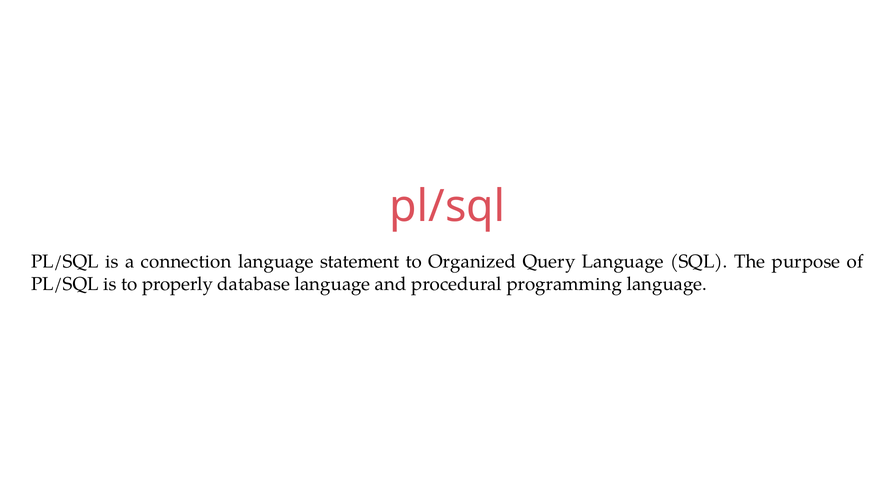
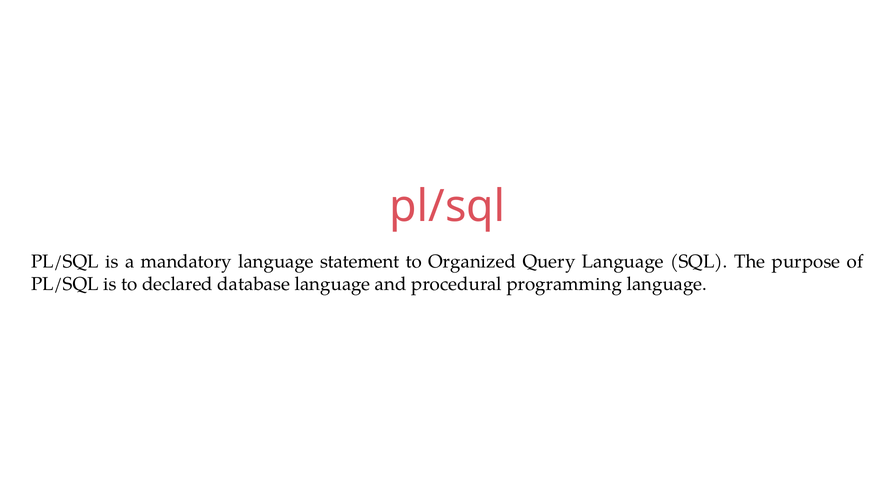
connection: connection -> mandatory
properly: properly -> declared
